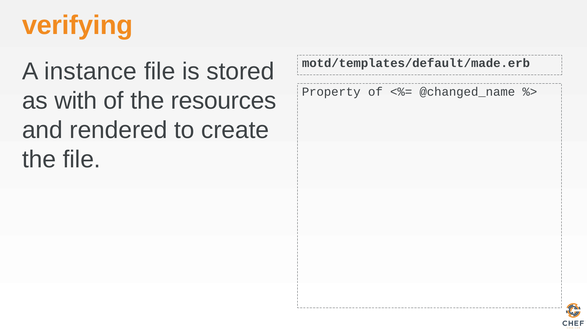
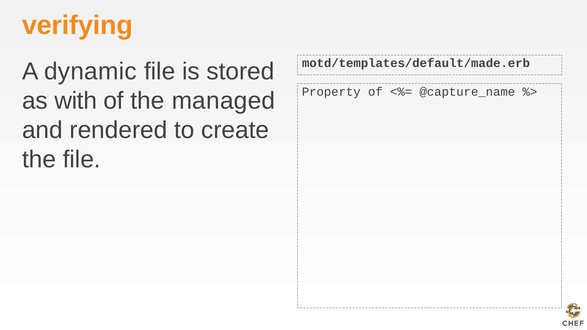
instance: instance -> dynamic
@changed_name: @changed_name -> @capture_name
resources: resources -> managed
